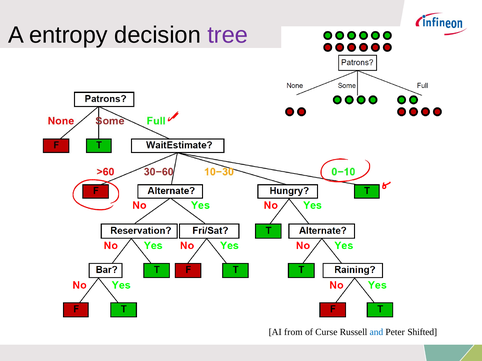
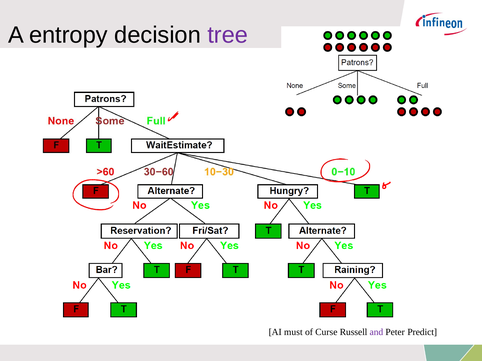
from: from -> must
and colour: blue -> purple
Shifted: Shifted -> Predict
